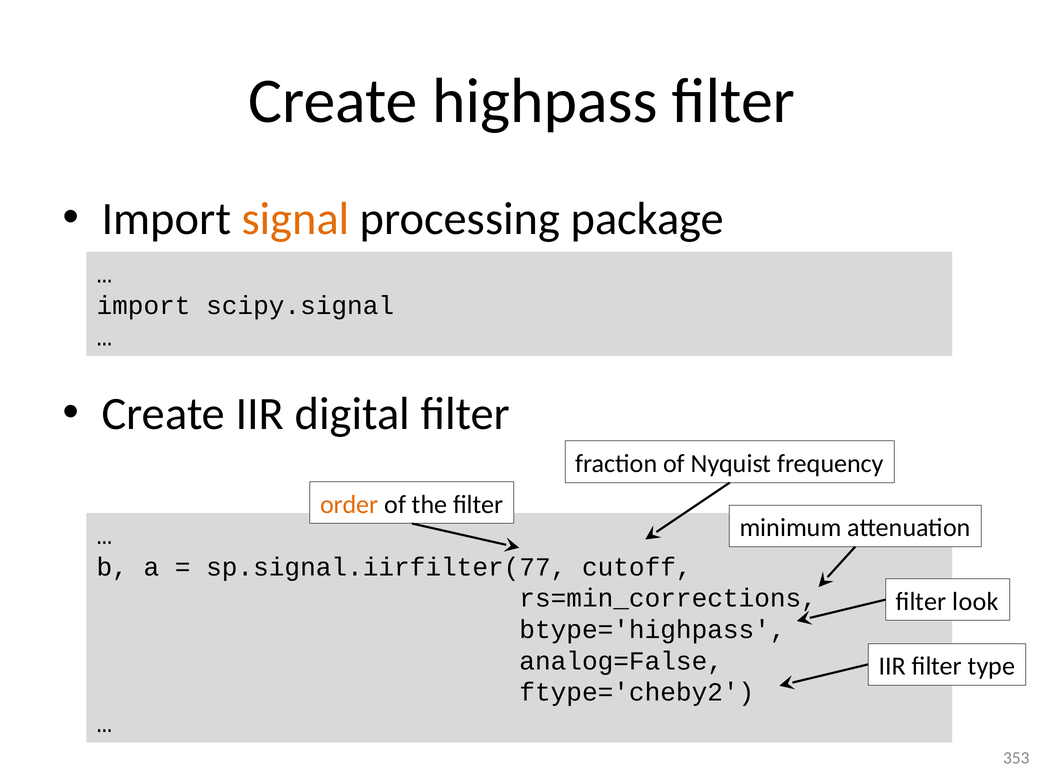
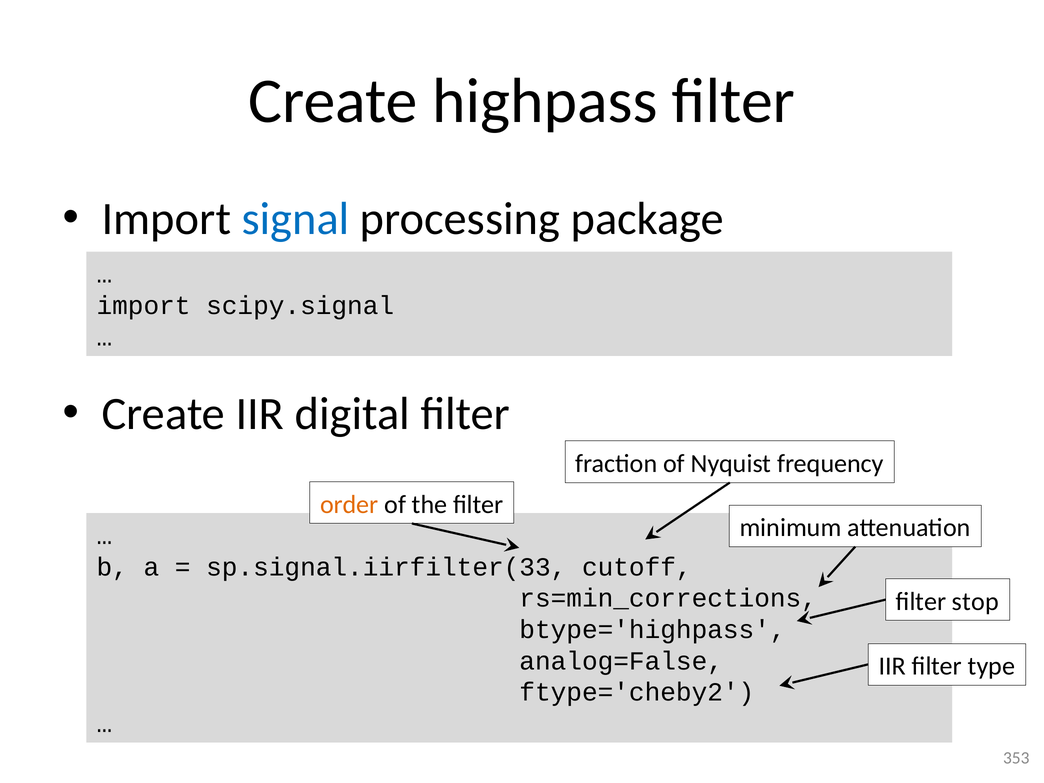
signal colour: orange -> blue
sp.signal.iirfilter(77: sp.signal.iirfilter(77 -> sp.signal.iirfilter(33
look: look -> stop
